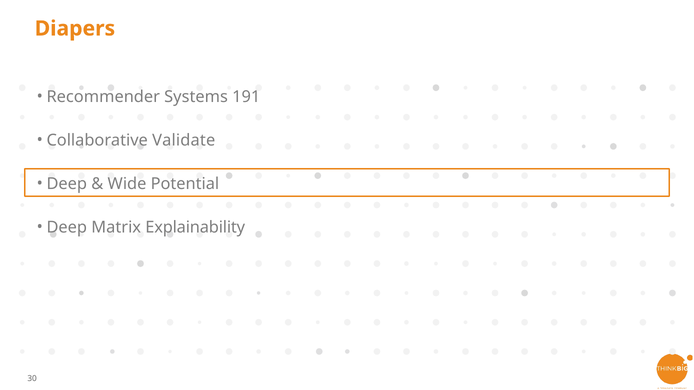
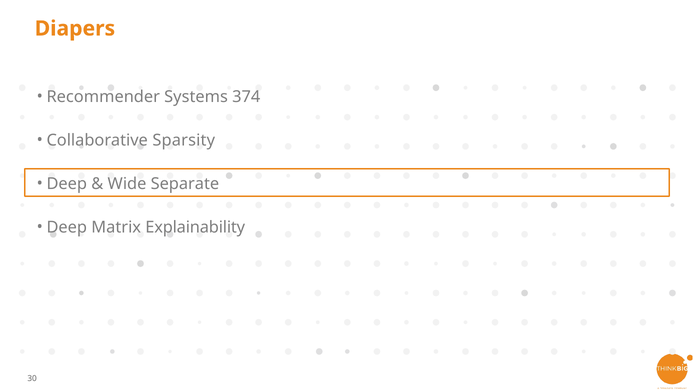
191: 191 -> 374
Validate: Validate -> Sparsity
Potential: Potential -> Separate
